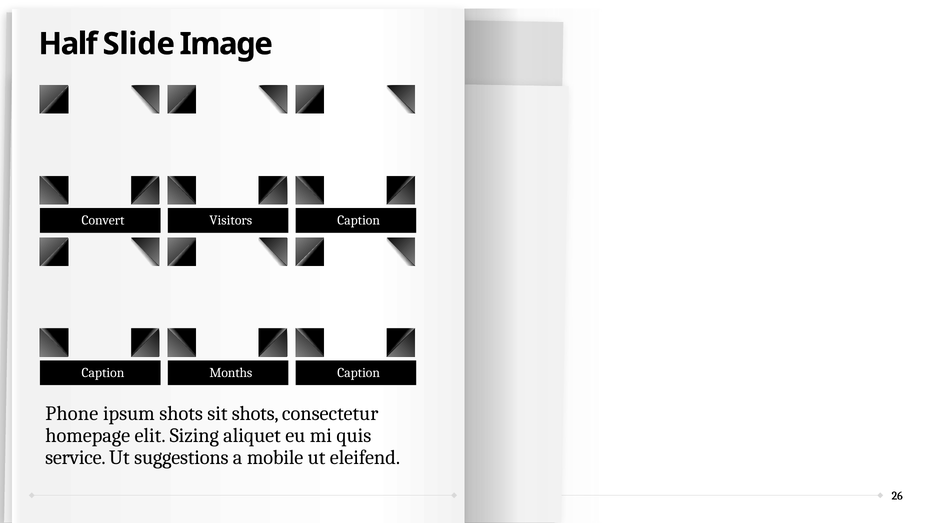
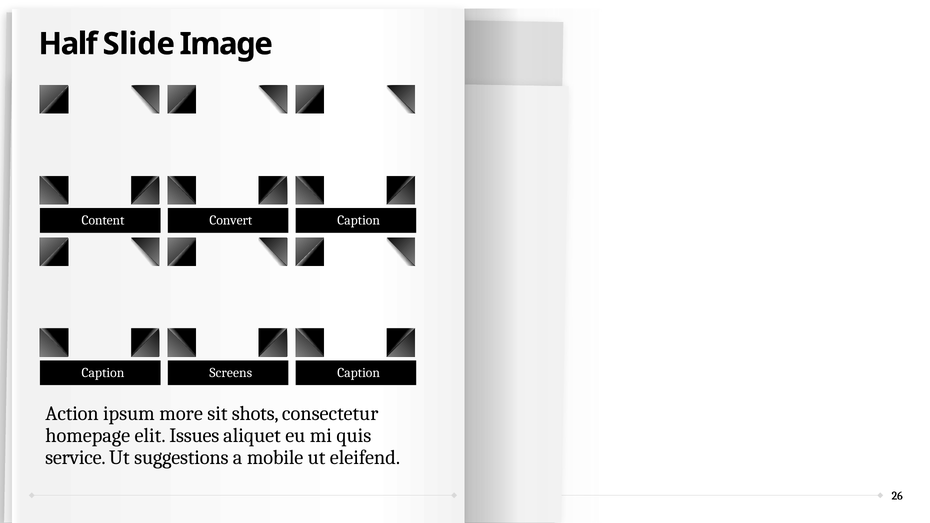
Convert: Convert -> Content
Visitors: Visitors -> Convert
Months: Months -> Screens
Phone: Phone -> Action
ipsum shots: shots -> more
Sizing: Sizing -> Issues
